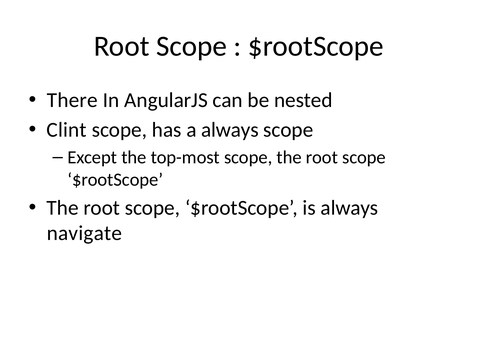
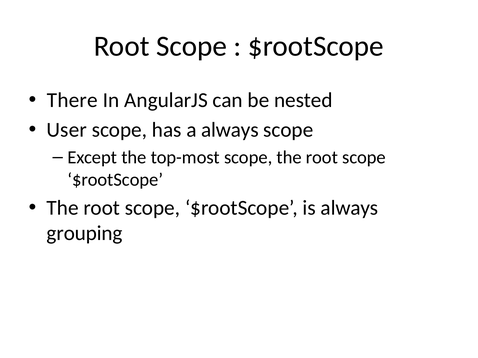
Clint: Clint -> User
navigate: navigate -> grouping
